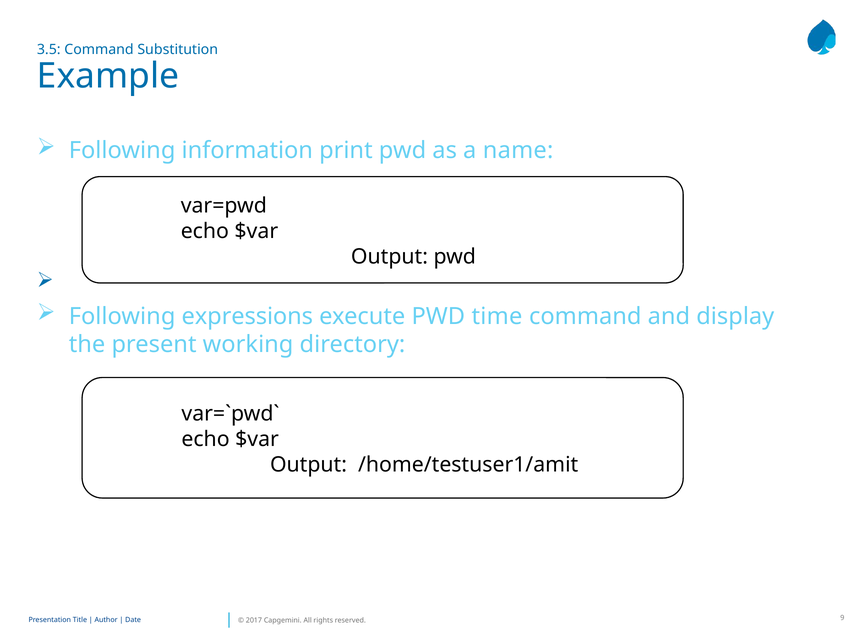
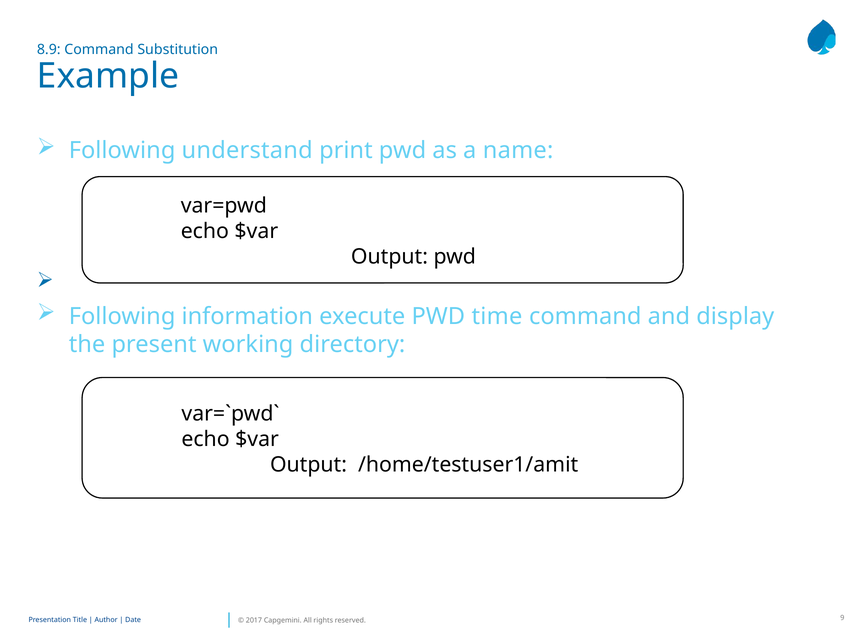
3.5: 3.5 -> 8.9
information: information -> understand
expressions: expressions -> information
